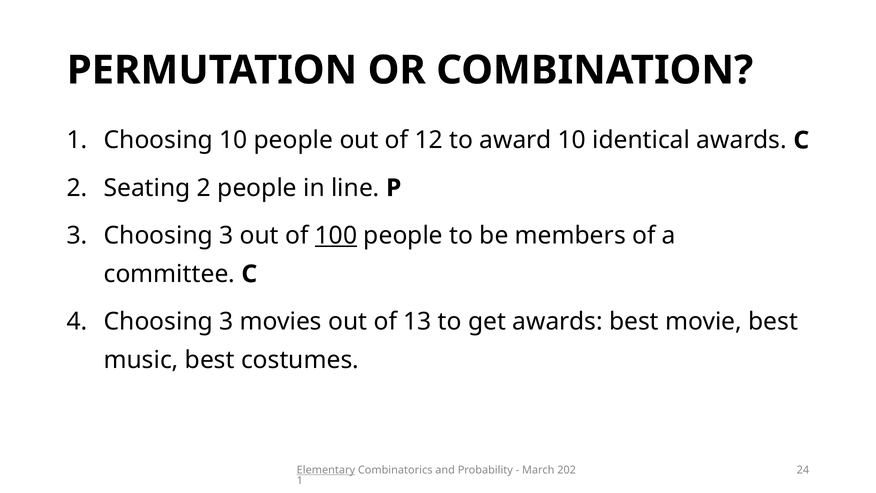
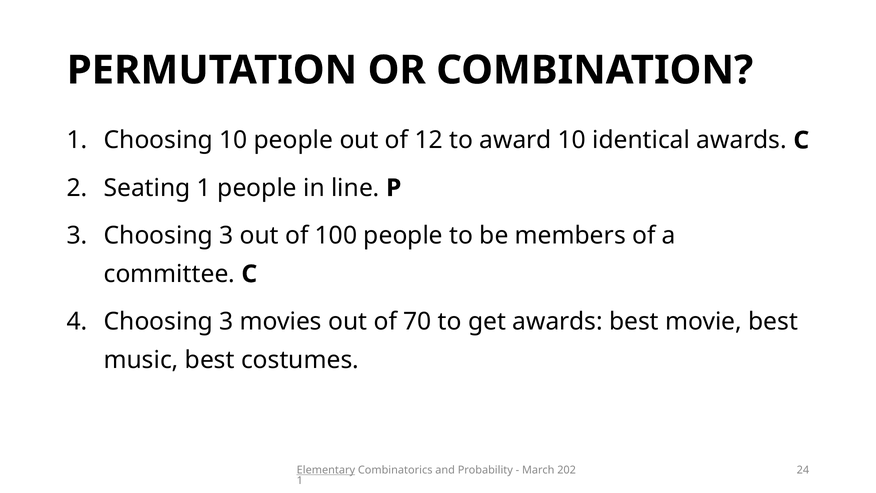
Seating 2: 2 -> 1
100 at (336, 235) underline: present -> none
13: 13 -> 70
